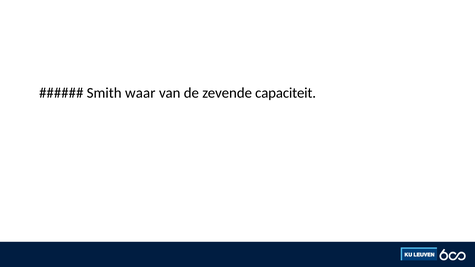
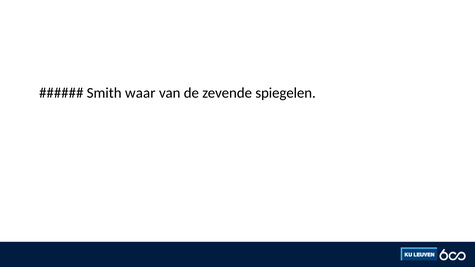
capaciteit: capaciteit -> spiegelen
